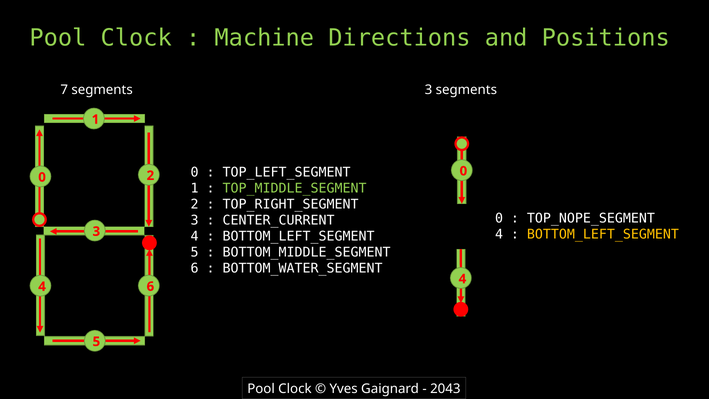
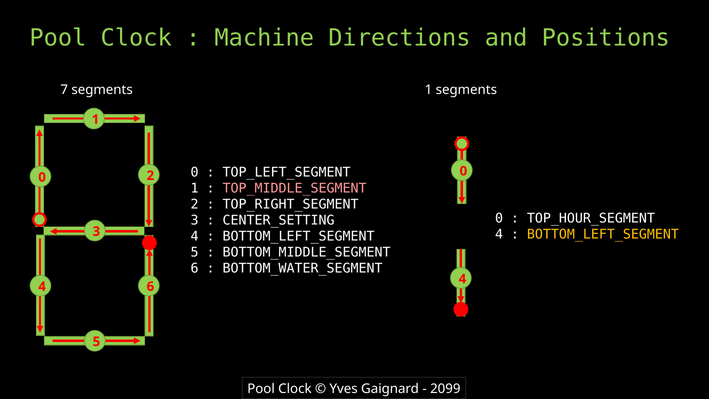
segments 3: 3 -> 1
TOP_MIDDLE_SEGMENT colour: light green -> pink
TOP_NOPE_SEGMENT: TOP_NOPE_SEGMENT -> TOP_HOUR_SEGMENT
CENTER_CURRENT: CENTER_CURRENT -> CENTER_SETTING
2043: 2043 -> 2099
